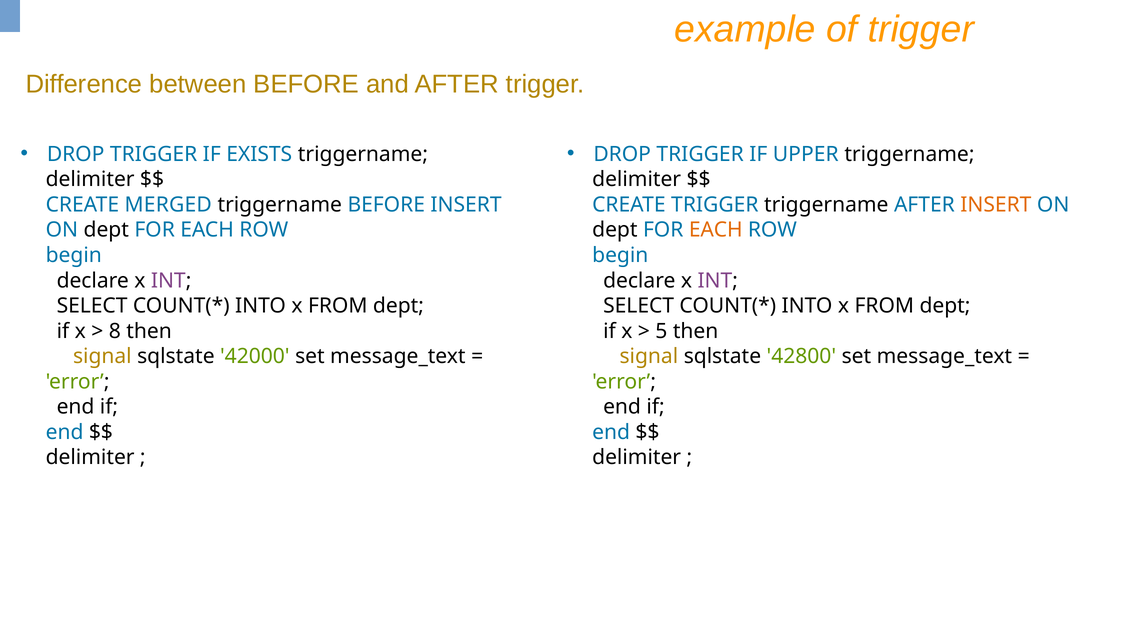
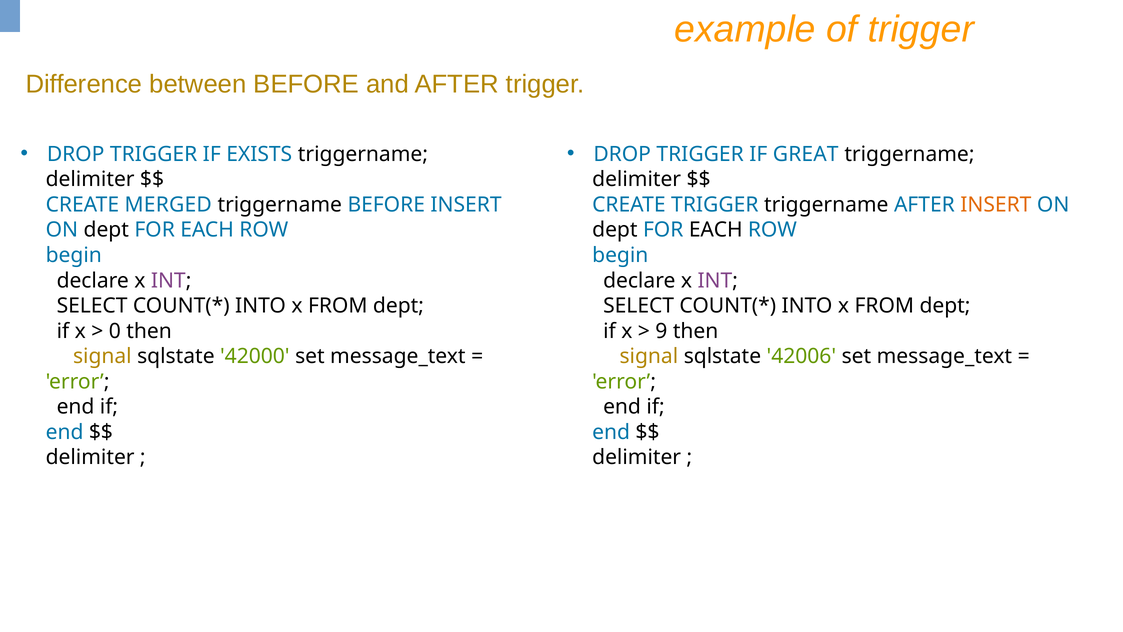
UPPER: UPPER -> GREAT
EACH at (716, 230) colour: orange -> black
8: 8 -> 0
5: 5 -> 9
42800: 42800 -> 42006
